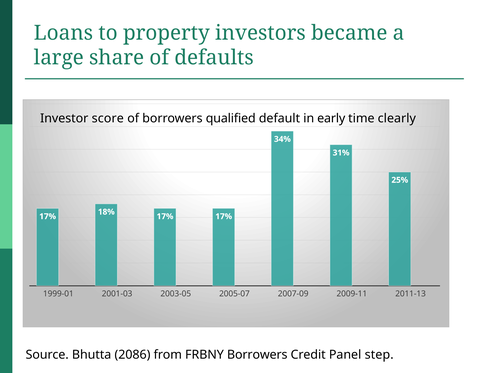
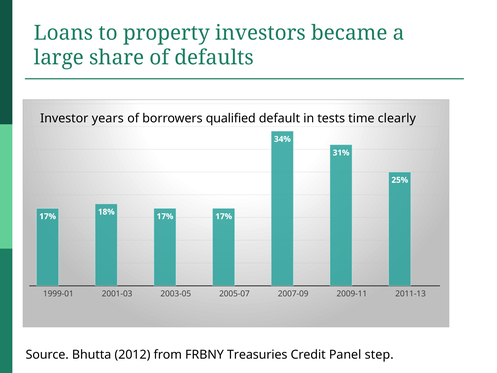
score: score -> years
early: early -> tests
2086: 2086 -> 2012
FRBNY Borrowers: Borrowers -> Treasuries
